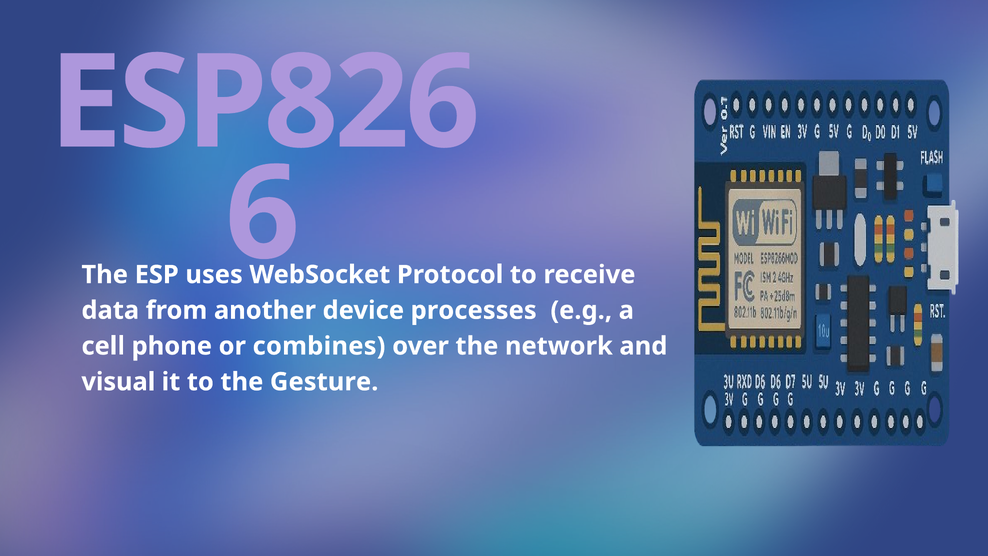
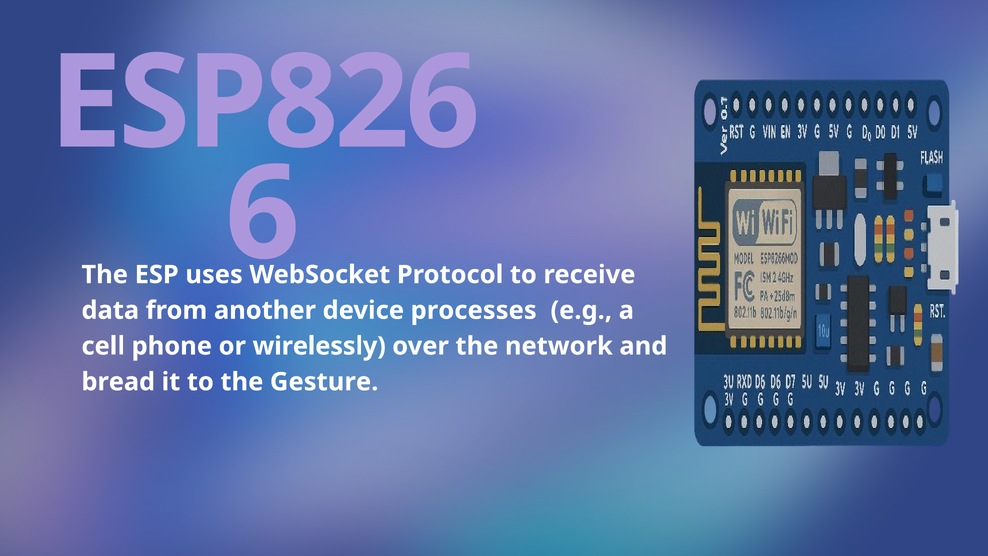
combines: combines -> wirelessly
visual: visual -> bread
